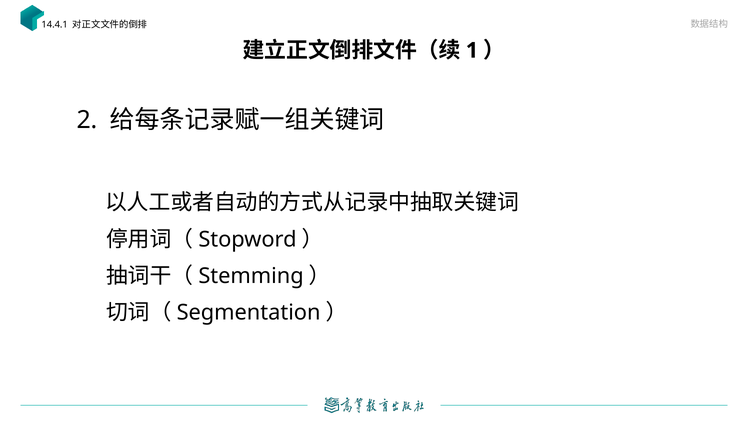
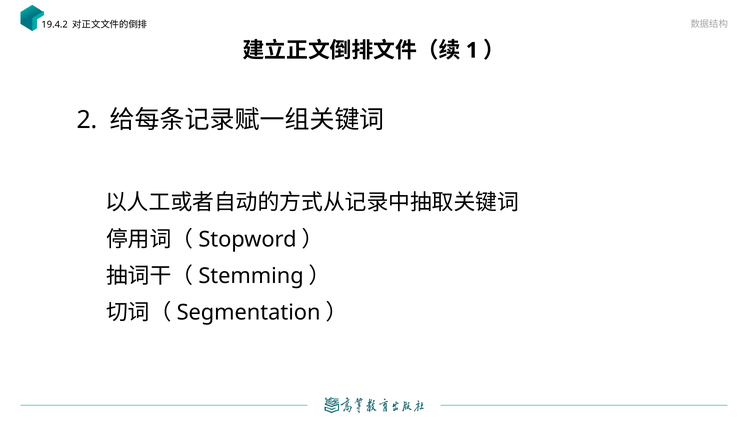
14.4.1: 14.4.1 -> 19.4.2
